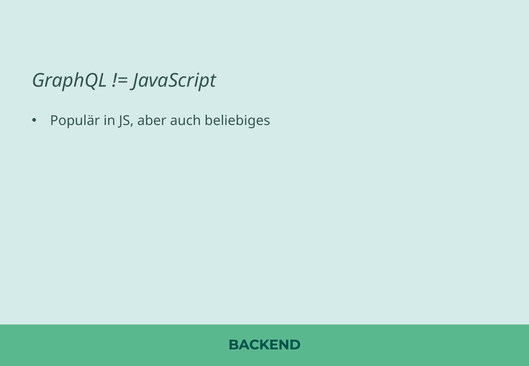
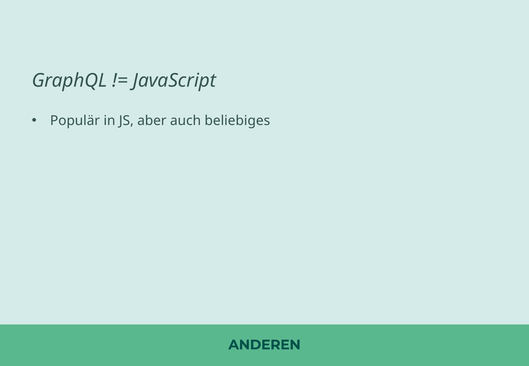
BACKEND: BACKEND -> ANDEREN
